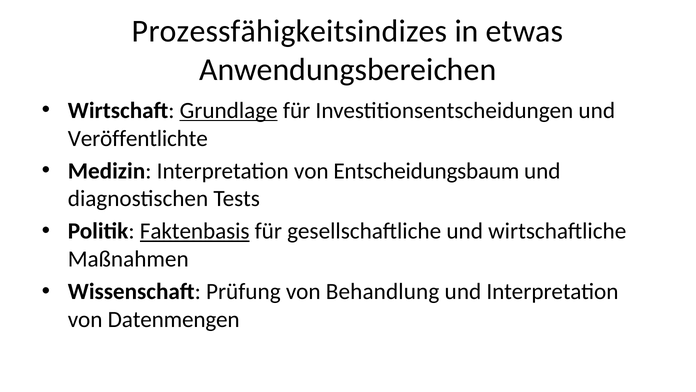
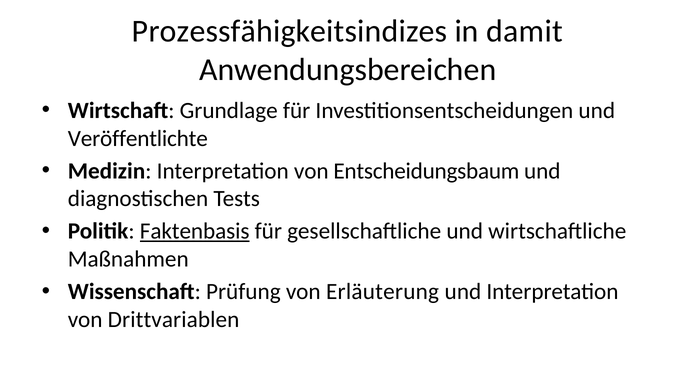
etwas: etwas -> damit
Grundlage underline: present -> none
Behandlung: Behandlung -> Erläuterung
Datenmengen: Datenmengen -> Drittvariablen
